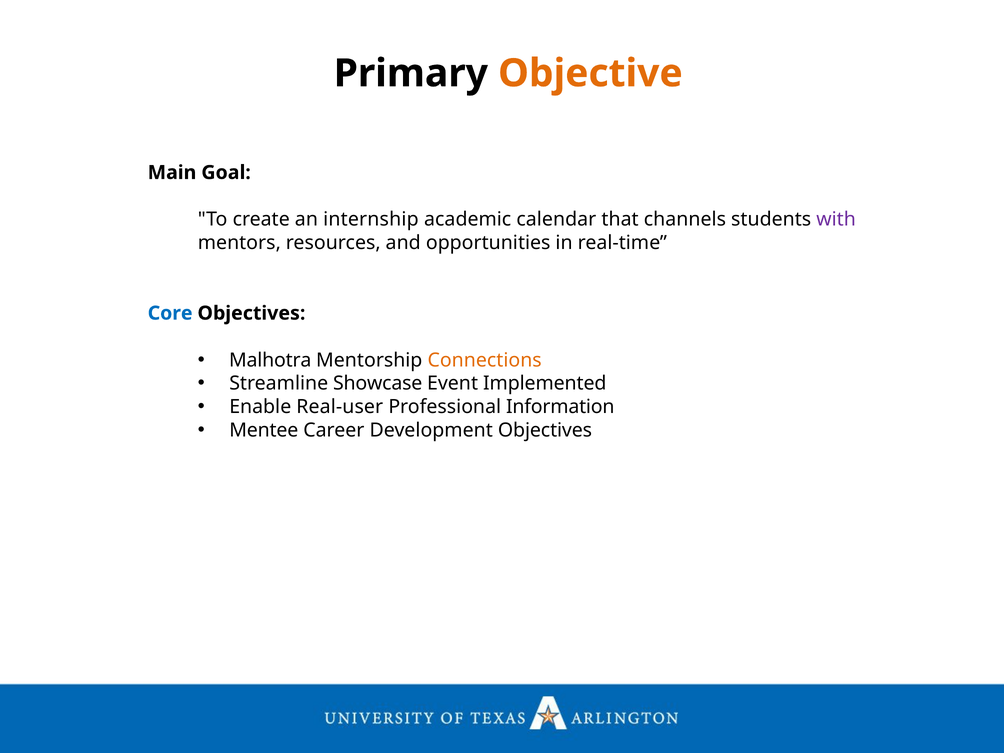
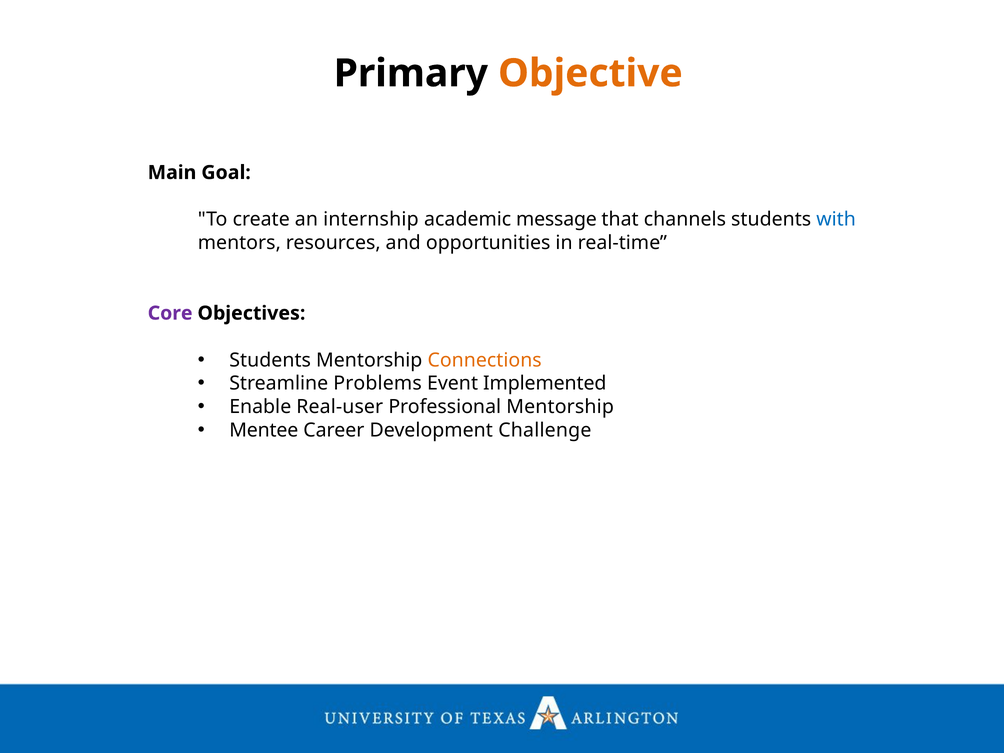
calendar: calendar -> message
with colour: purple -> blue
Core colour: blue -> purple
Malhotra at (270, 360): Malhotra -> Students
Showcase: Showcase -> Problems
Professional Information: Information -> Mentorship
Development Objectives: Objectives -> Challenge
